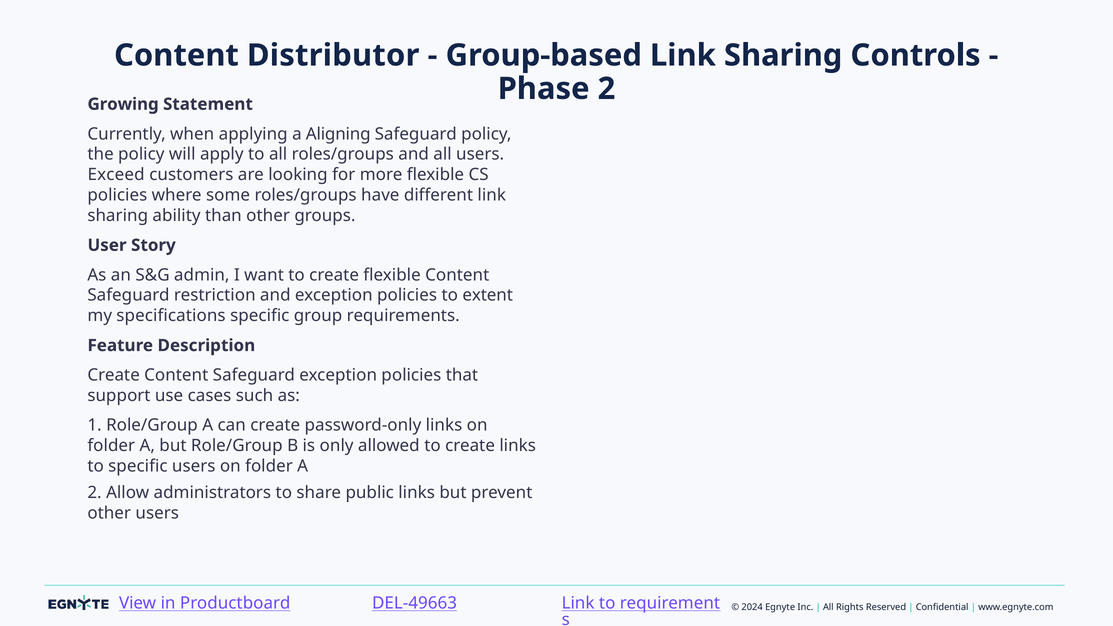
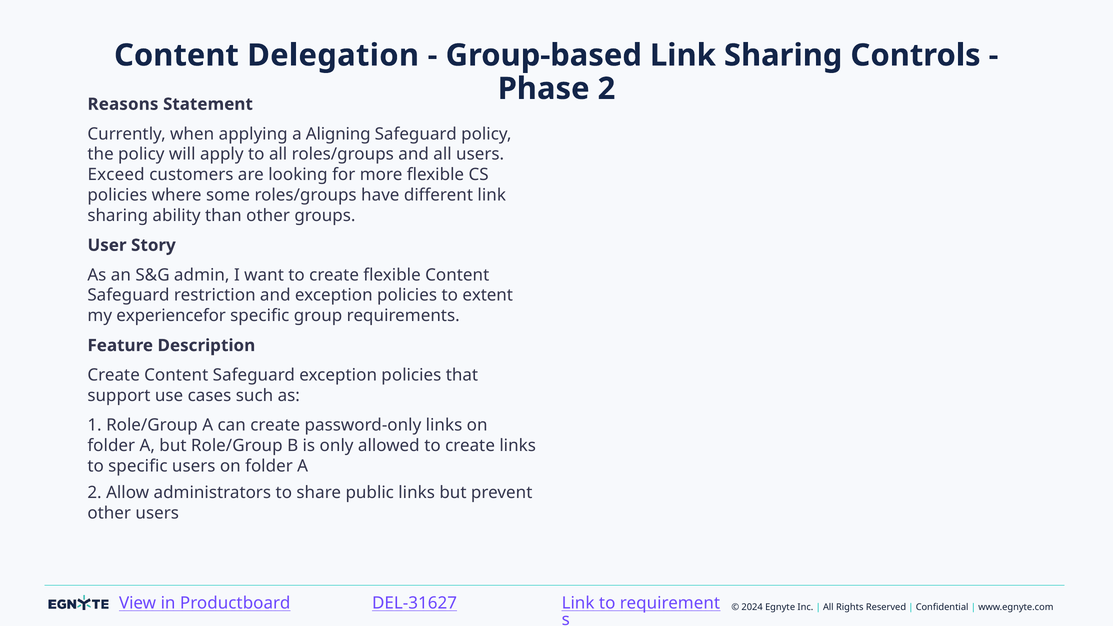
Distributor: Distributor -> Delegation
Growing: Growing -> Reasons
specifications: specifications -> experiencefor
DEL-49663: DEL-49663 -> DEL-31627
